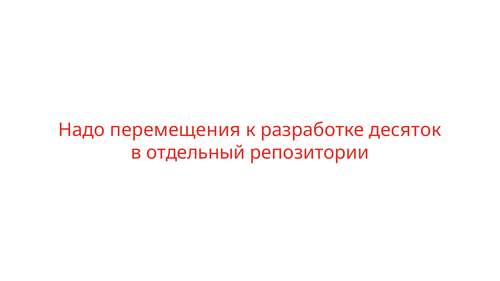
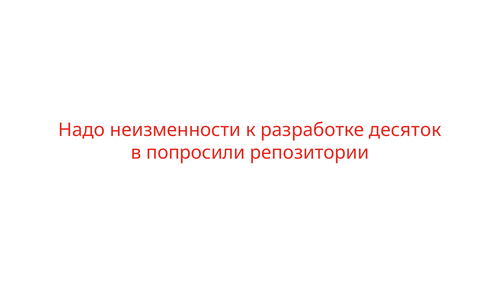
перемещения: перемещения -> неизменности
отдельный: отдельный -> попросили
